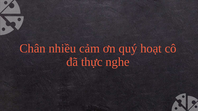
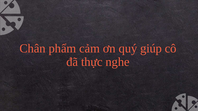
nhiều: nhiều -> phẩm
hoạt: hoạt -> giúp
